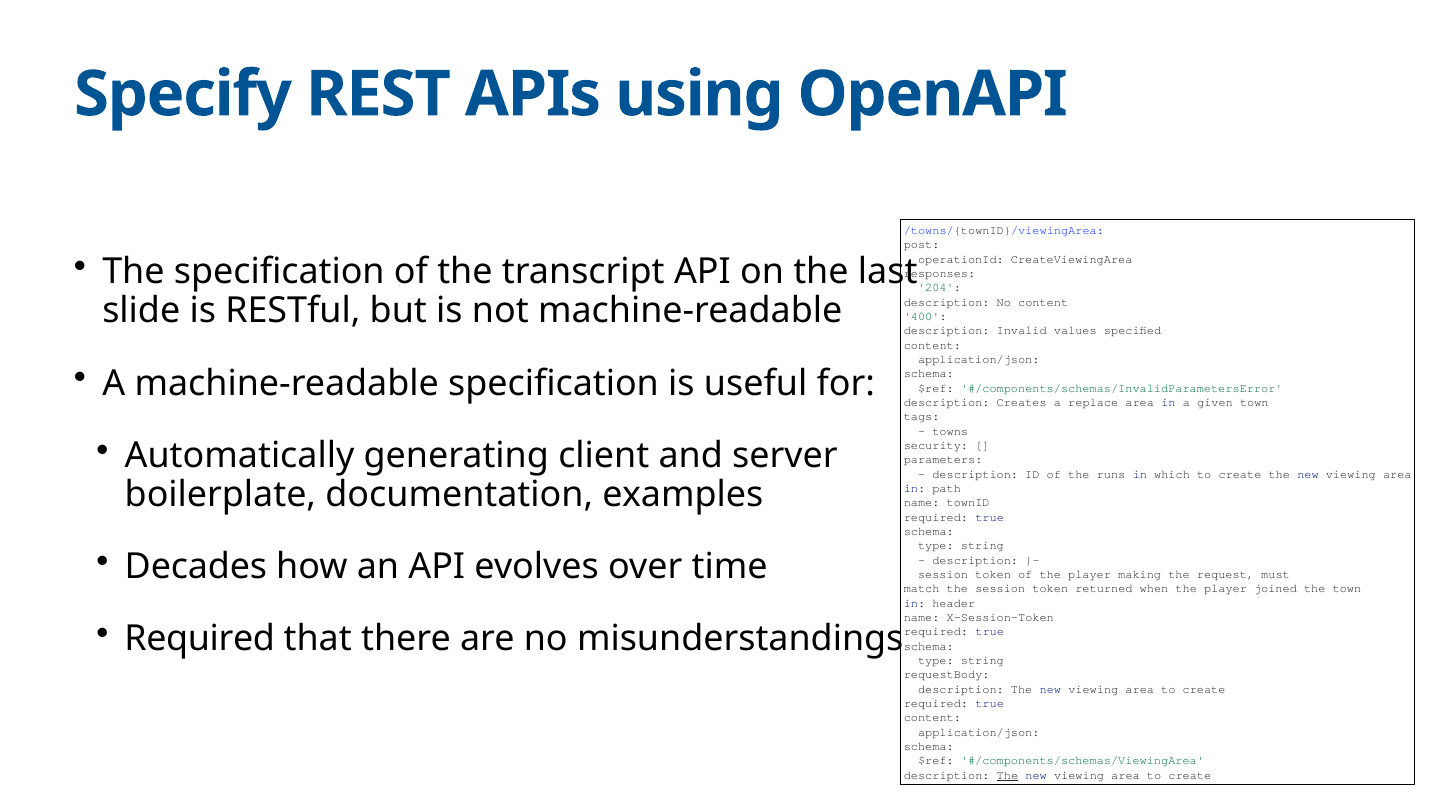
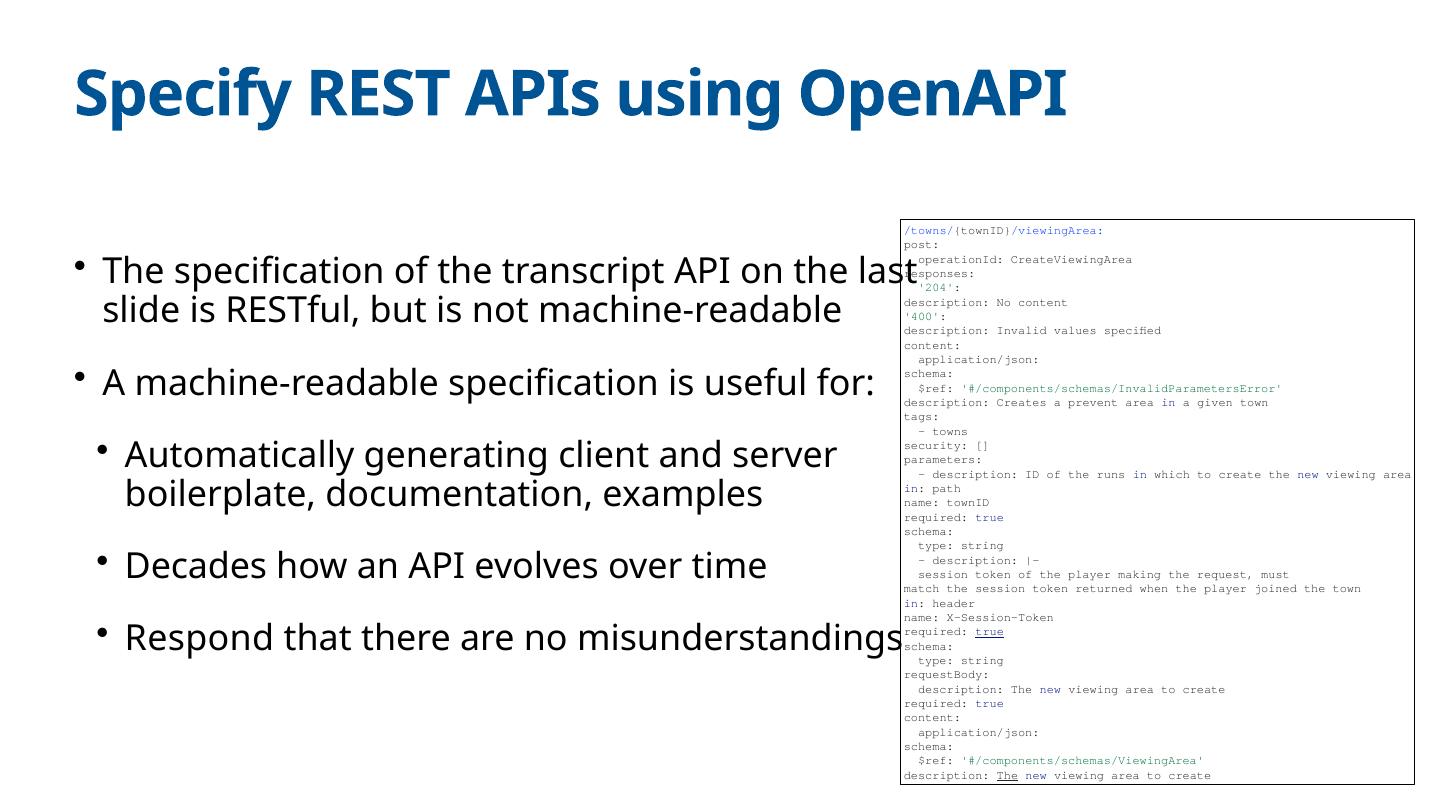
replace: replace -> prevent
Required at (200, 639): Required -> Respond
true at (990, 632) underline: none -> present
